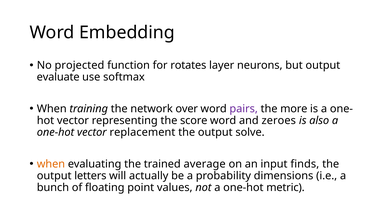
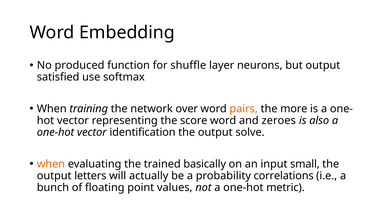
projected: projected -> produced
rotates: rotates -> shuffle
evaluate: evaluate -> satisfied
pairs colour: purple -> orange
replacement: replacement -> identification
average: average -> basically
finds: finds -> small
dimensions: dimensions -> correlations
